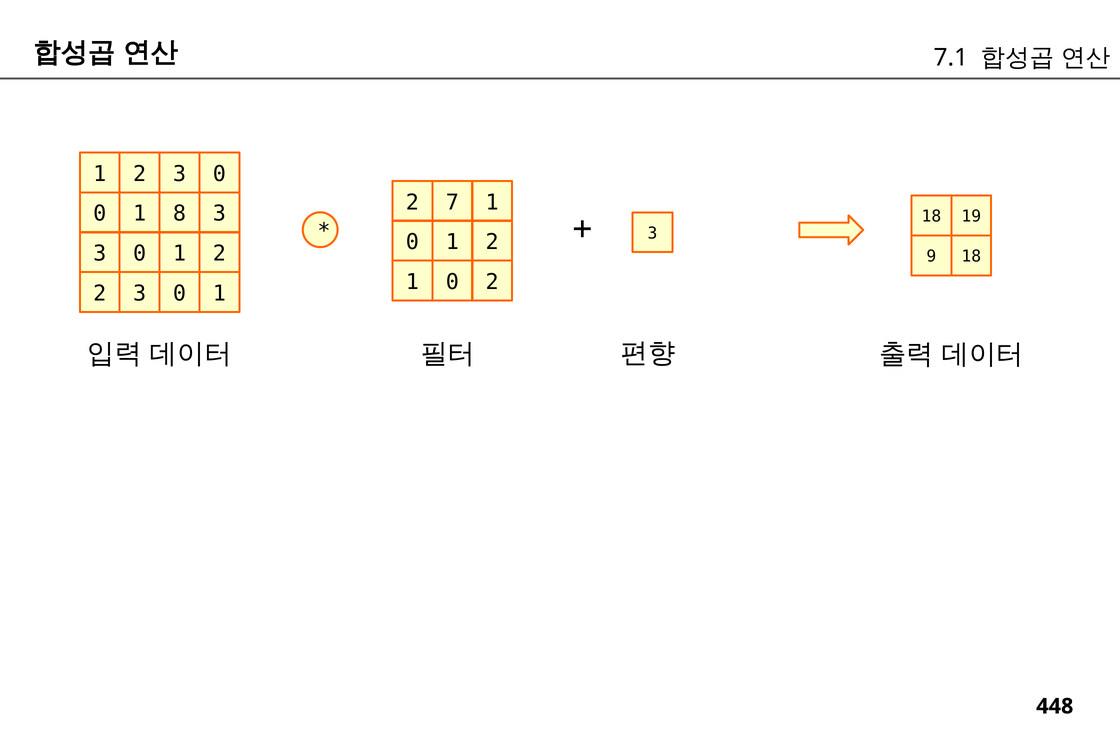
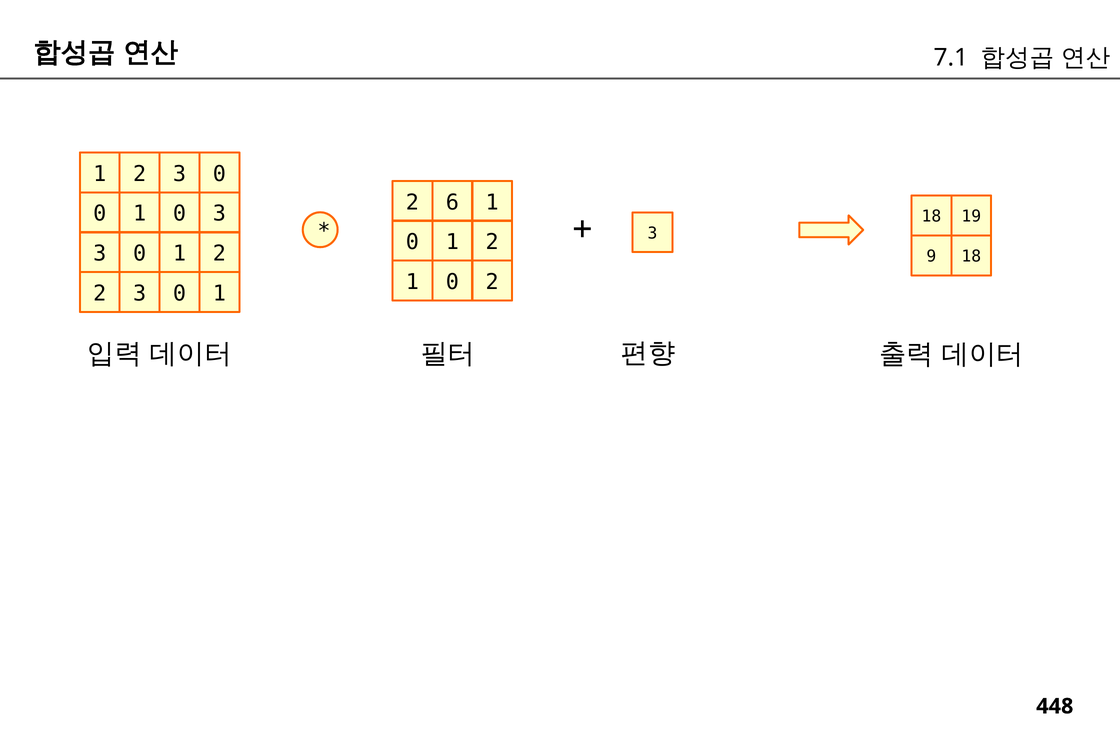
7: 7 -> 6
0 1 8: 8 -> 0
